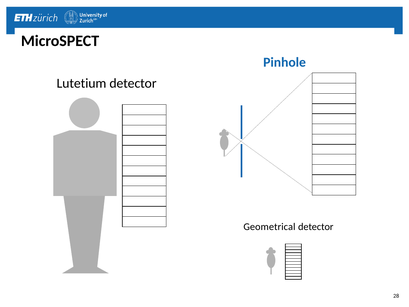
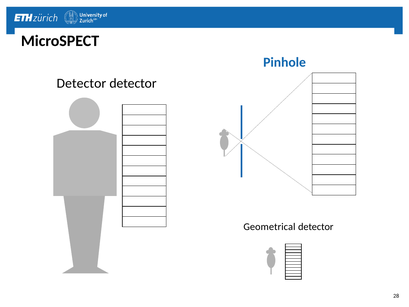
Lutetium at (81, 83): Lutetium -> Detector
